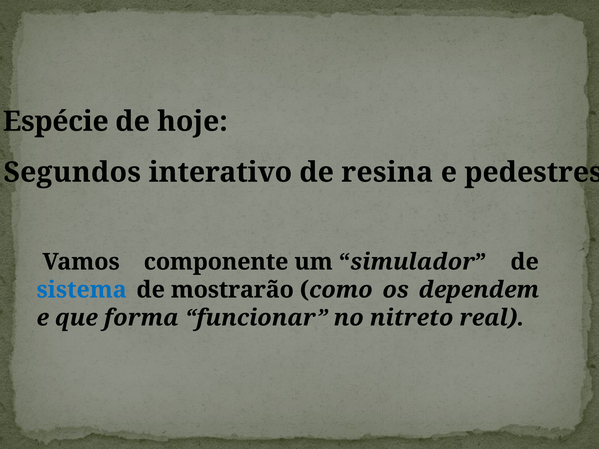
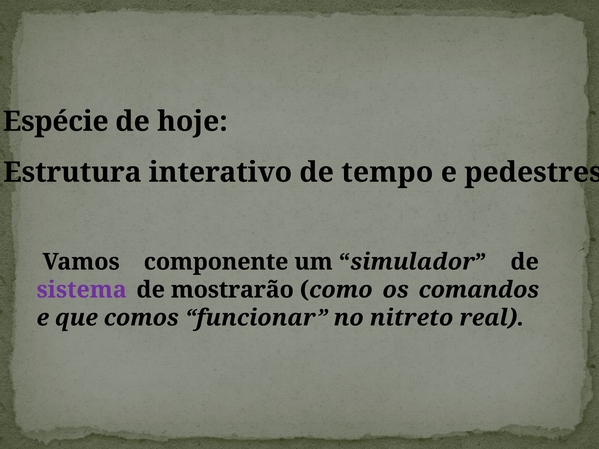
Segundos: Segundos -> Estrutura
resina: resina -> tempo
sistema colour: blue -> purple
dependem: dependem -> comandos
forma: forma -> comos
